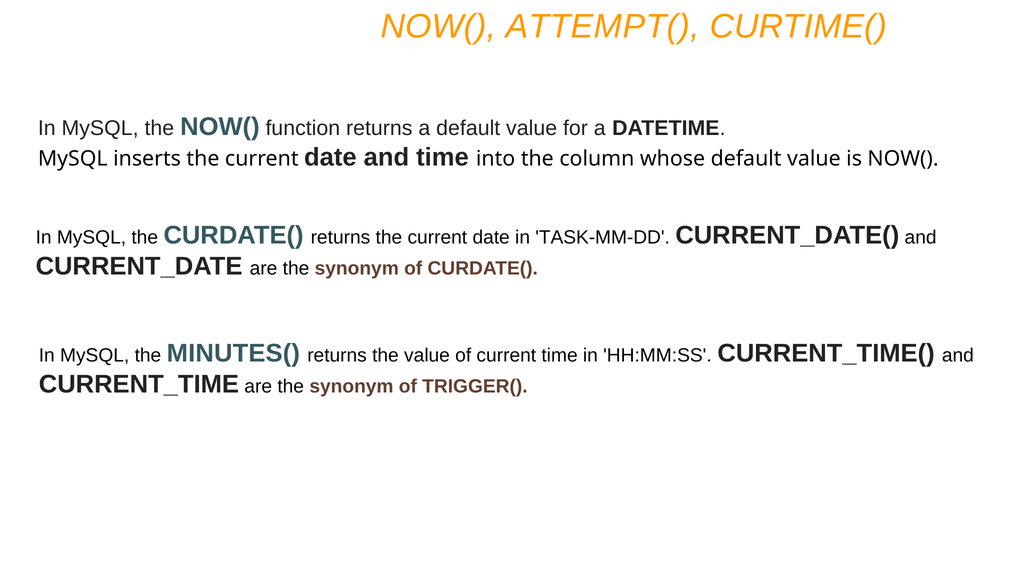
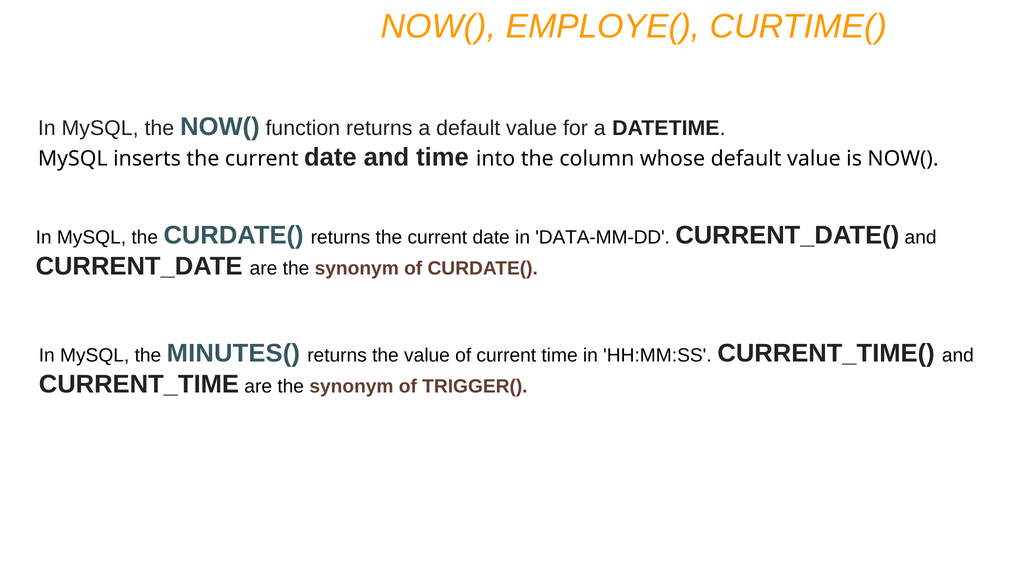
ATTEMPT(: ATTEMPT( -> EMPLOYE(
TASK-MM-DD: TASK-MM-DD -> DATA-MM-DD
